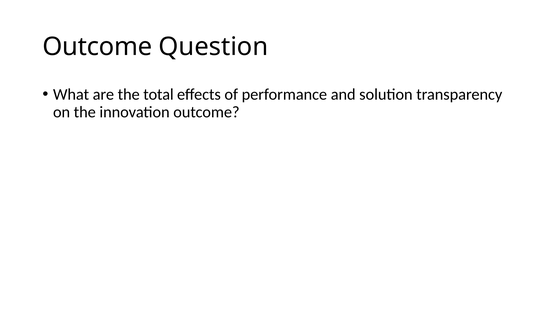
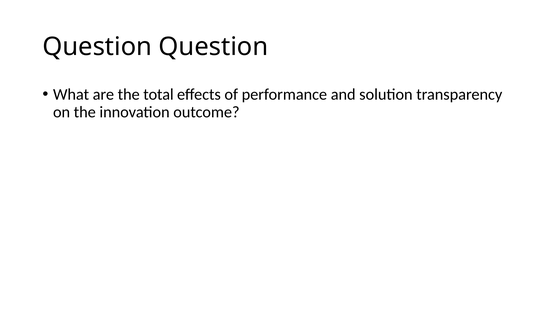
Outcome at (97, 47): Outcome -> Question
